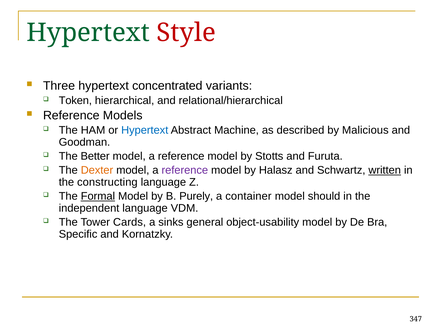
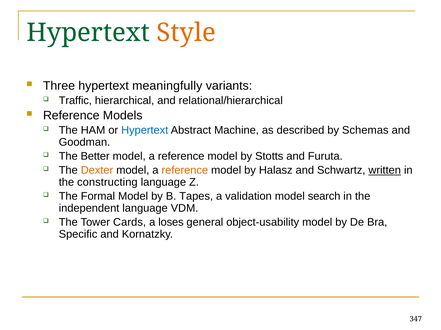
Style colour: red -> orange
concentrated: concentrated -> meaningfully
Token: Token -> Traffic
Malicious: Malicious -> Schemas
reference at (185, 171) colour: purple -> orange
Formal underline: present -> none
Purely: Purely -> Tapes
container: container -> validation
should: should -> search
sinks: sinks -> loses
